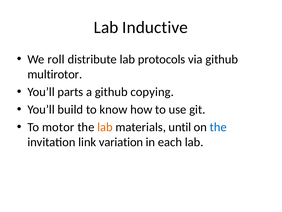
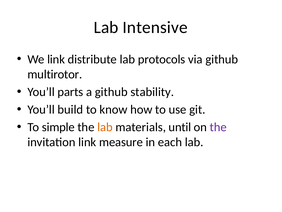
Inductive: Inductive -> Intensive
We roll: roll -> link
copying: copying -> stability
motor: motor -> simple
the at (218, 127) colour: blue -> purple
variation: variation -> measure
